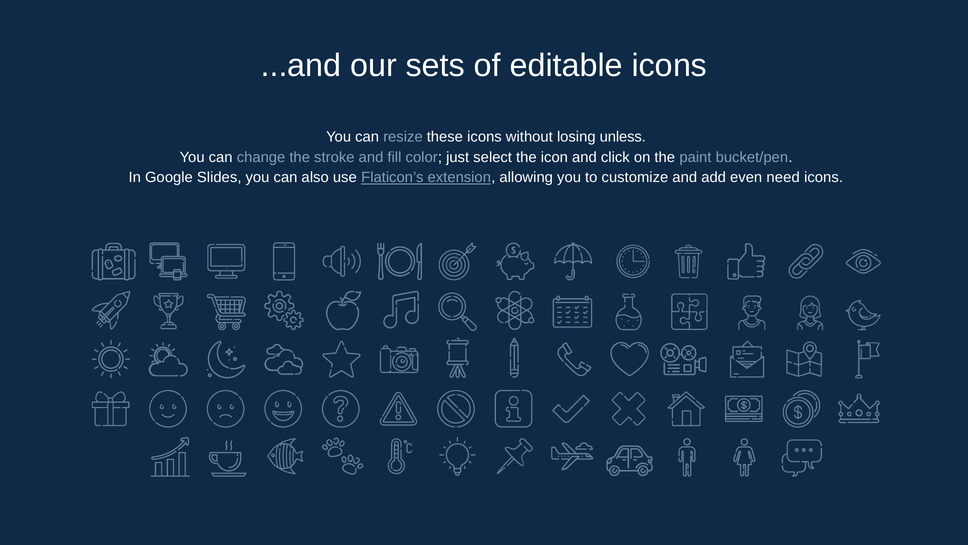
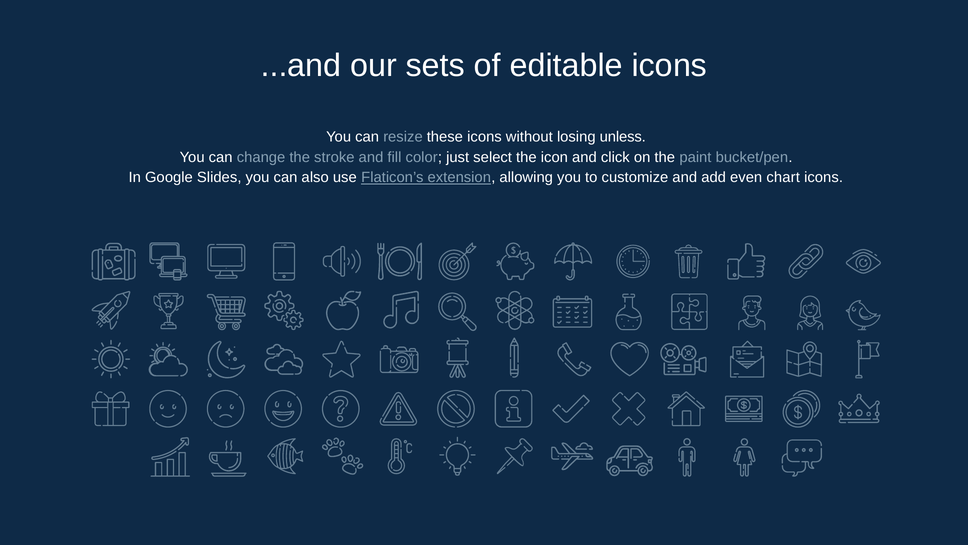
need: need -> chart
